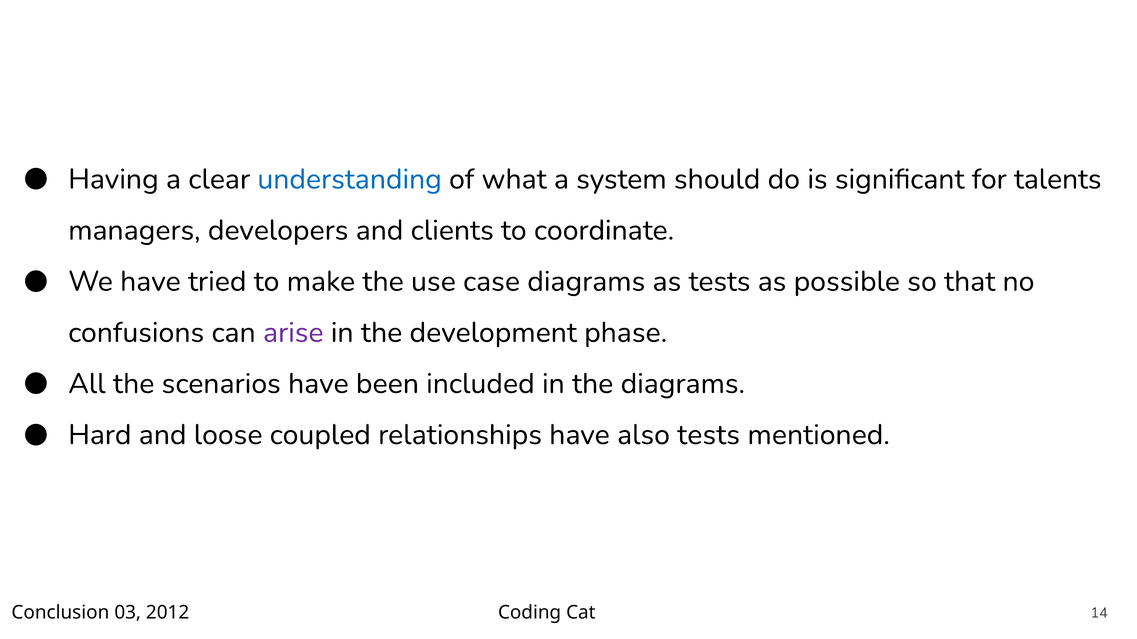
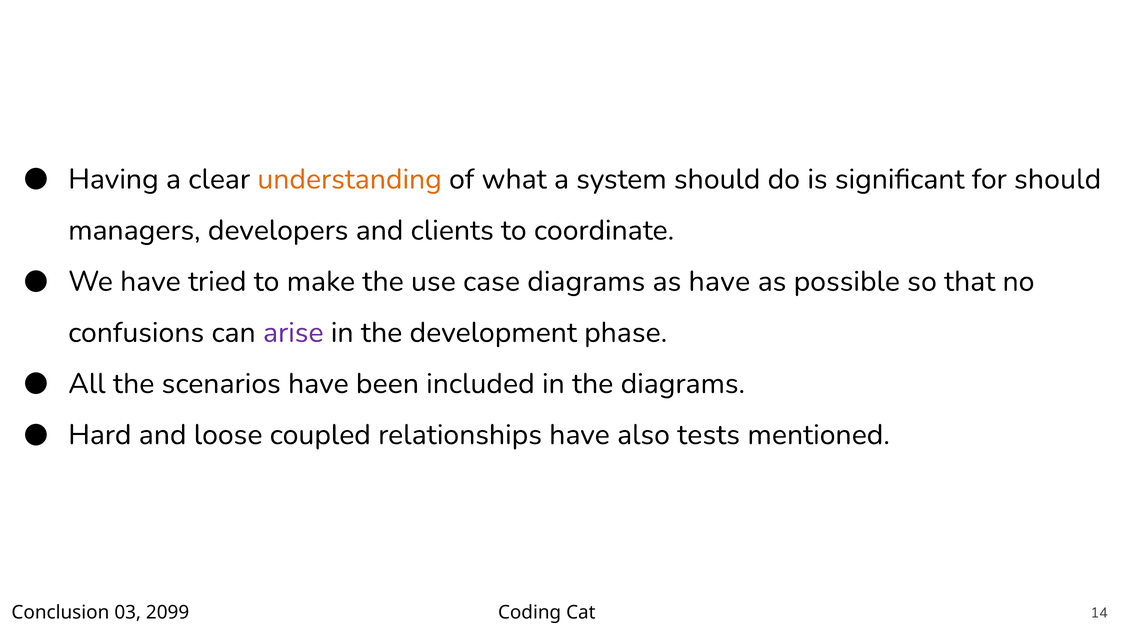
understanding colour: blue -> orange
for talents: talents -> should
as tests: tests -> have
2012: 2012 -> 2099
